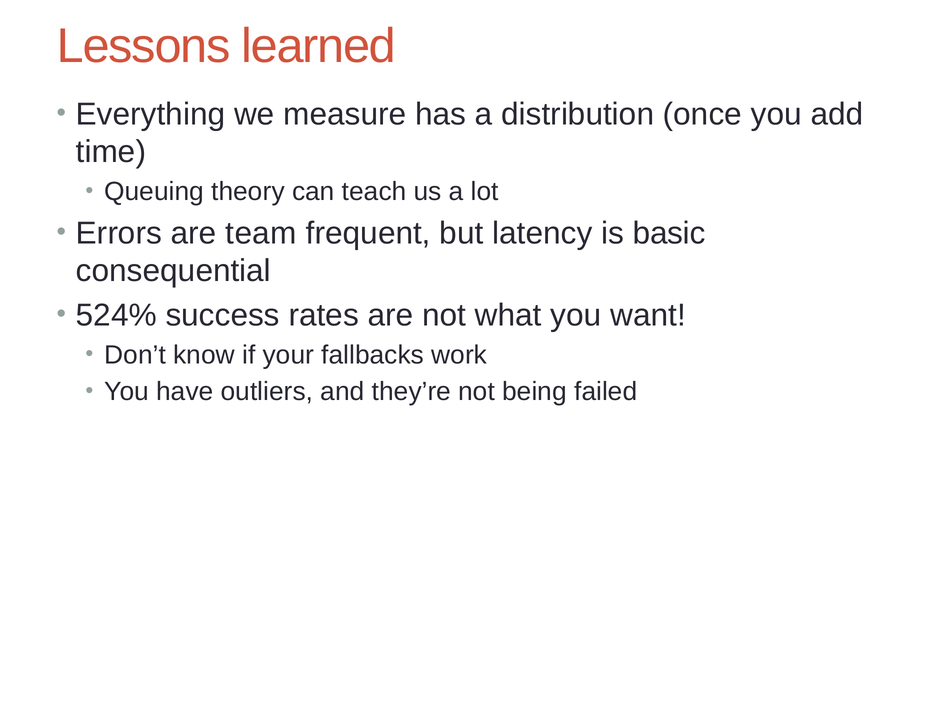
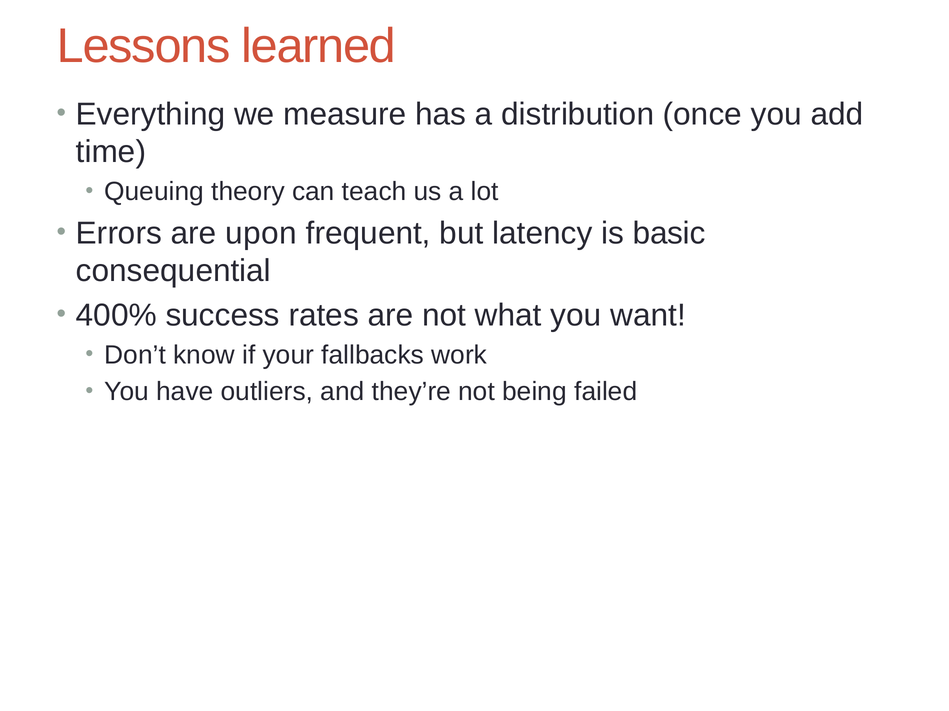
team: team -> upon
524%: 524% -> 400%
